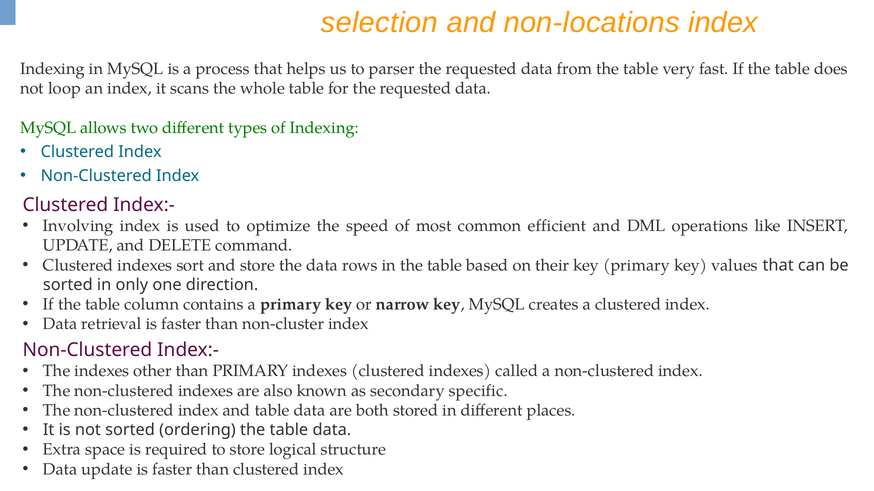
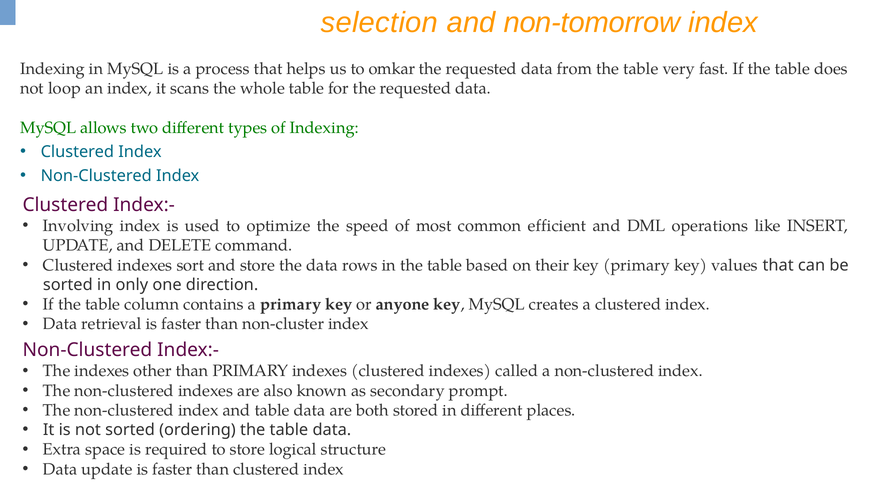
non-locations: non-locations -> non-tomorrow
parser: parser -> omkar
narrow: narrow -> anyone
specific: specific -> prompt
